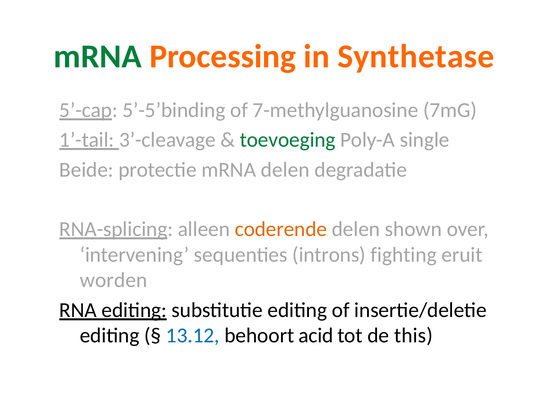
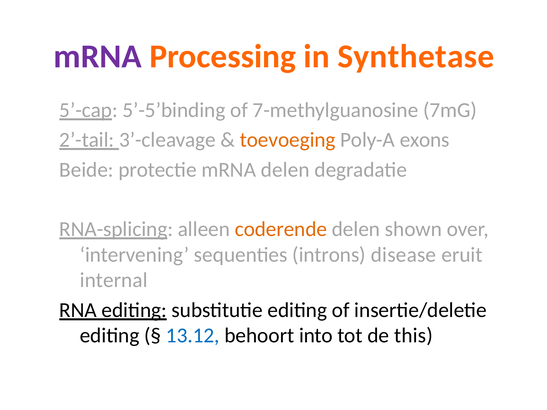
mRNA at (98, 56) colour: green -> purple
1’-tail: 1’-tail -> 2’-tail
toevoeging colour: green -> orange
single: single -> exons
fighting: fighting -> disease
worden: worden -> internal
acid: acid -> into
